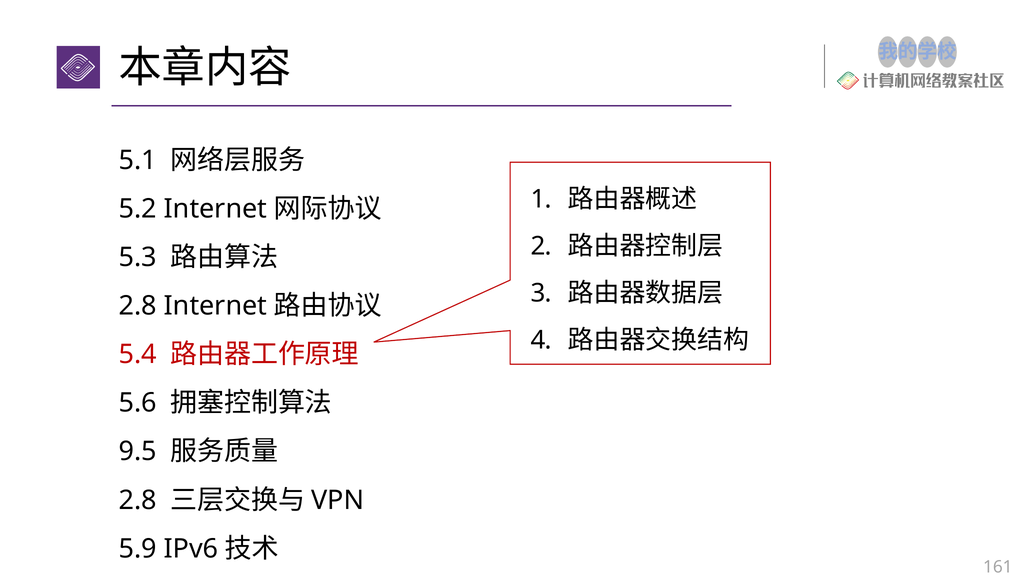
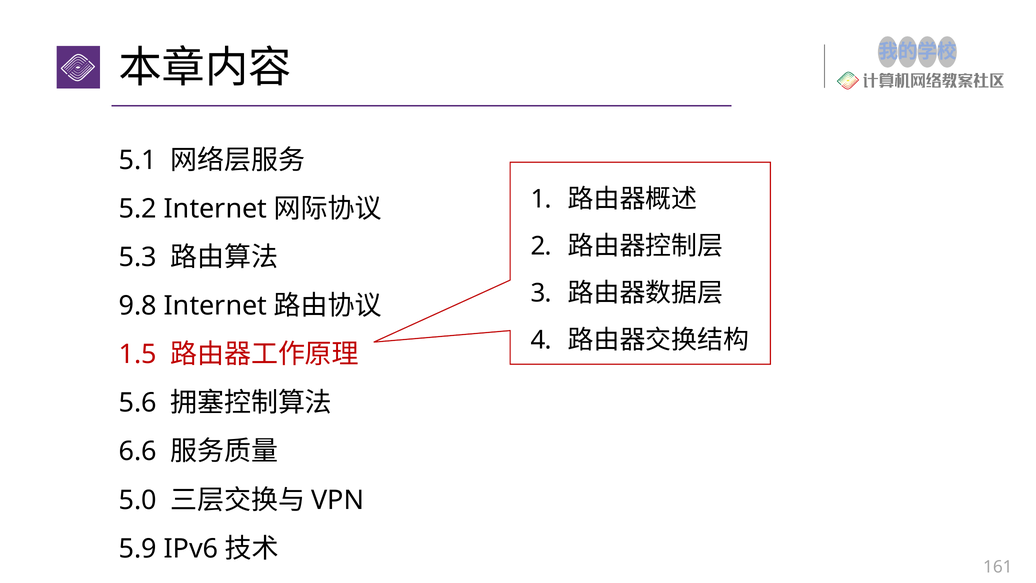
2.8 at (138, 306): 2.8 -> 9.8
5.4: 5.4 -> 1.5
9.5: 9.5 -> 6.6
2.8 at (138, 500): 2.8 -> 5.0
